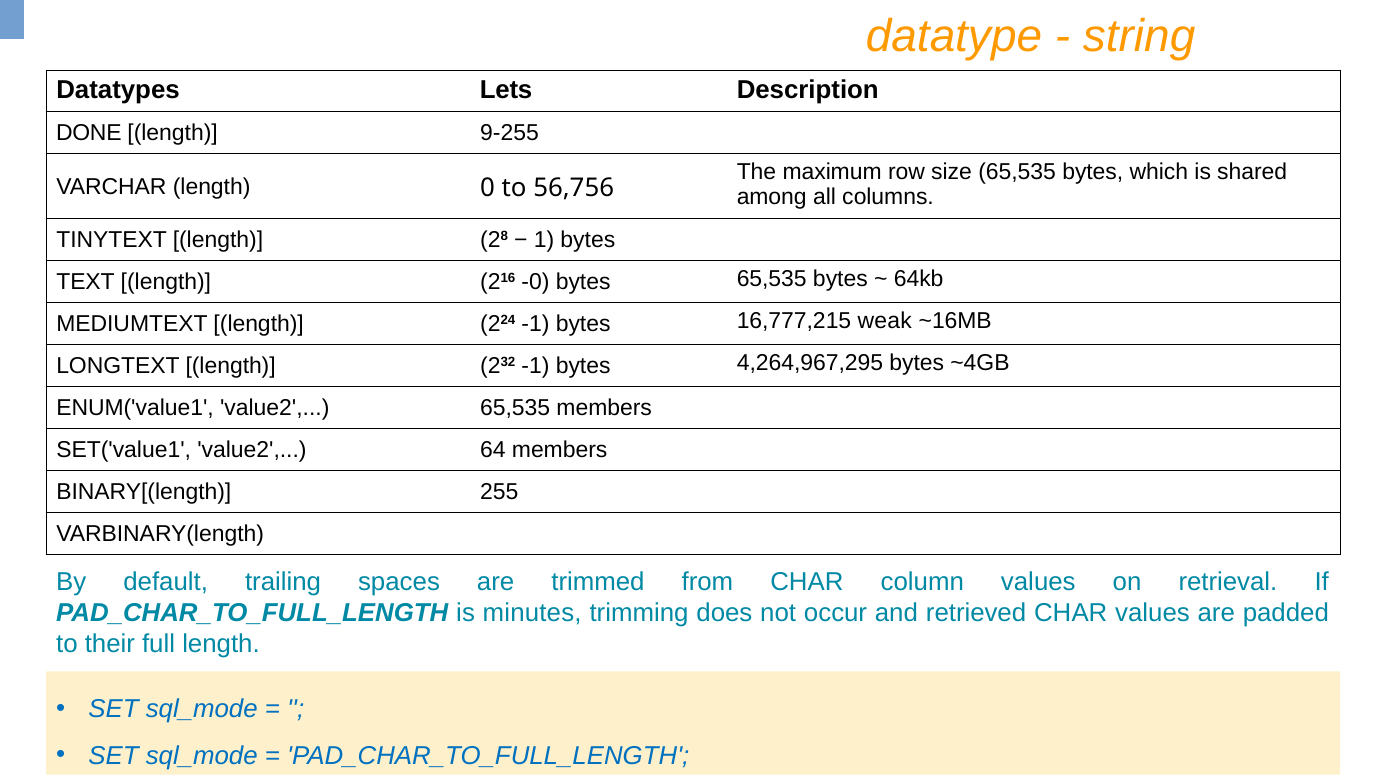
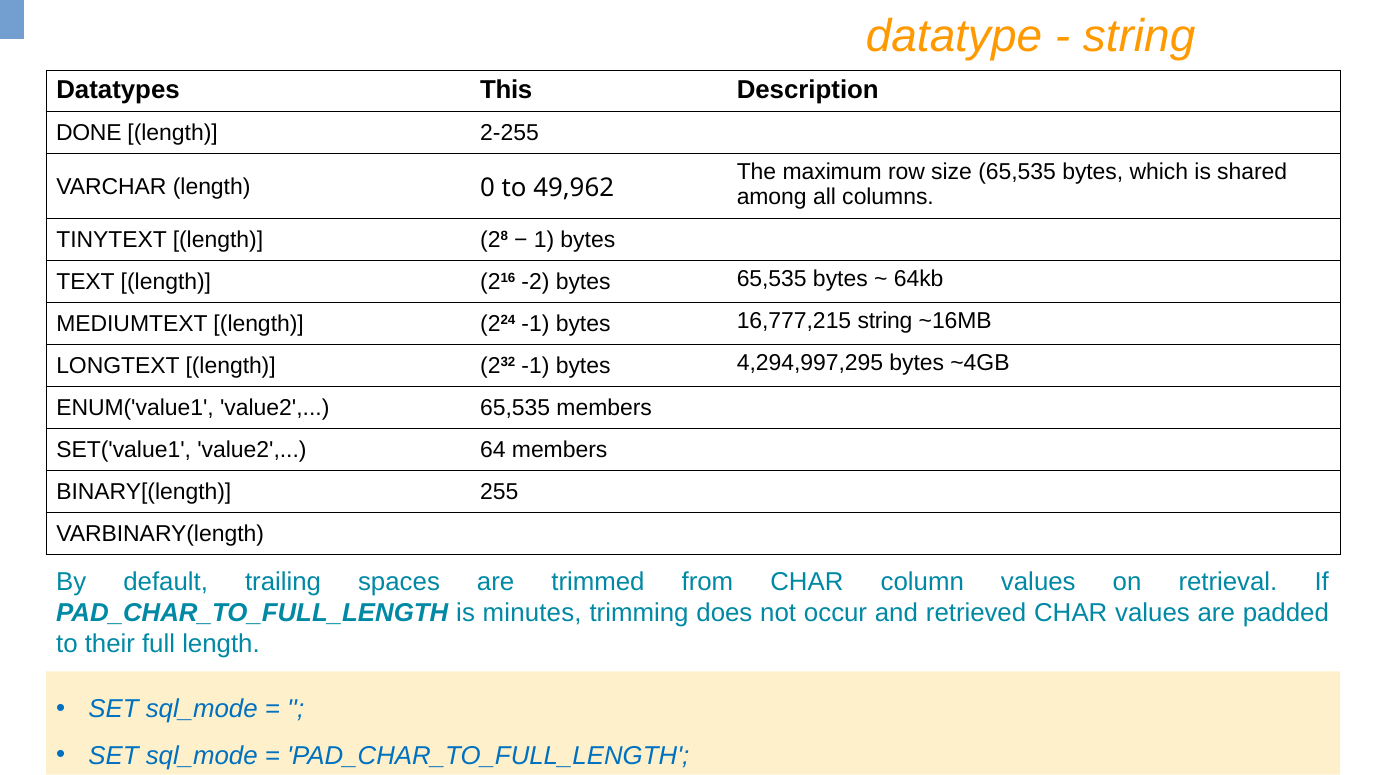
Lets: Lets -> This
9-255: 9-255 -> 2-255
56,756: 56,756 -> 49,962
-0: -0 -> -2
16,777,215 weak: weak -> string
4,264,967,295: 4,264,967,295 -> 4,294,997,295
